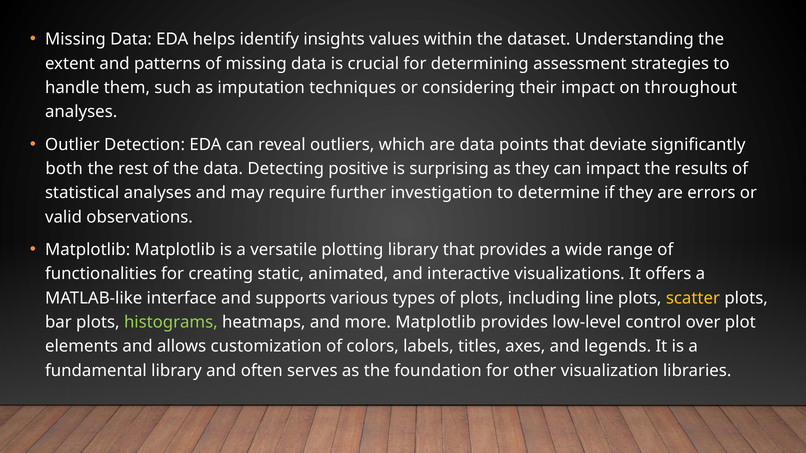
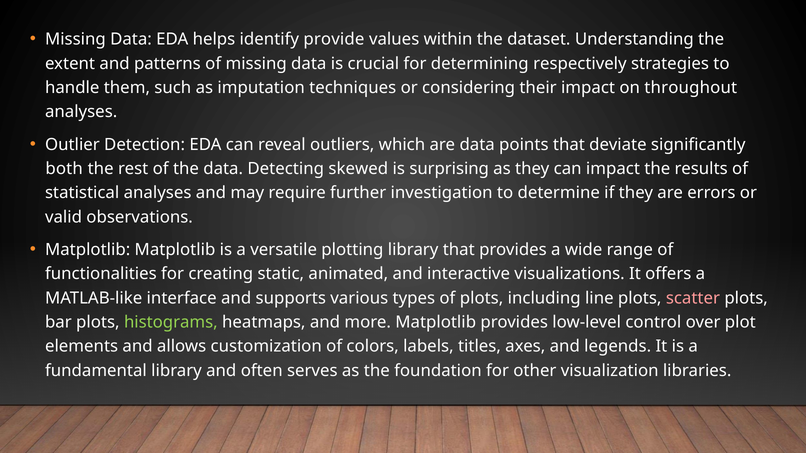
insights: insights -> provide
assessment: assessment -> respectively
positive: positive -> skewed
scatter colour: yellow -> pink
